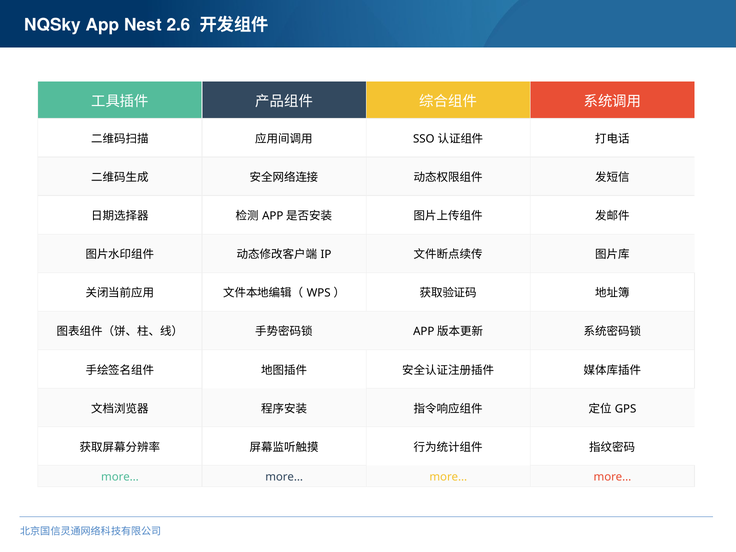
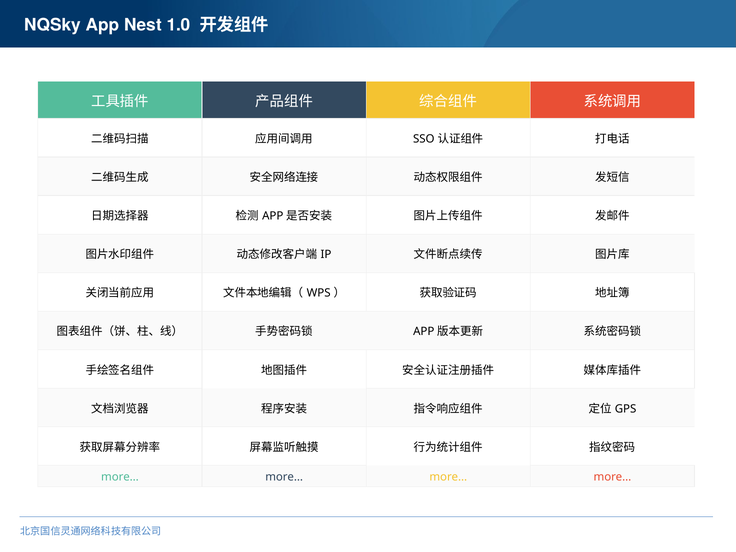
2.6: 2.6 -> 1.0
